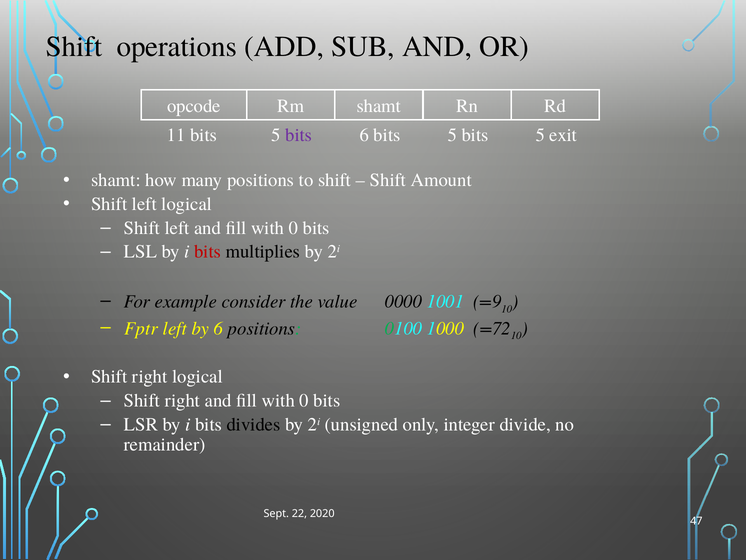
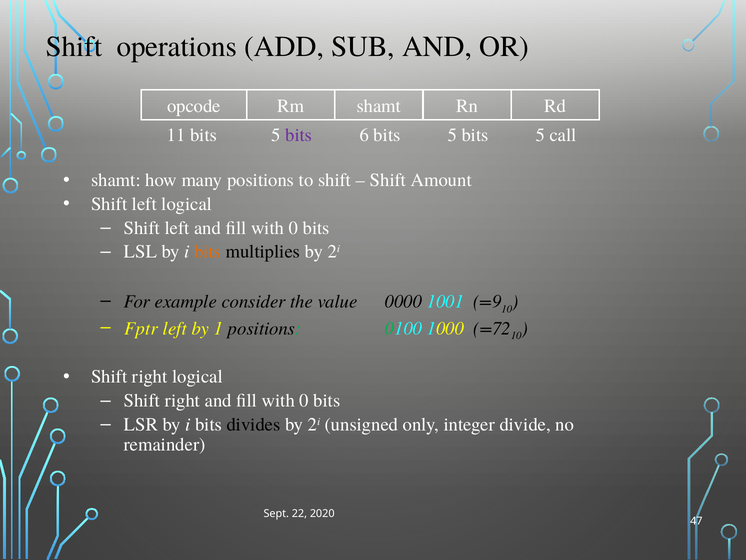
exit: exit -> call
bits at (207, 252) colour: red -> orange
by 6: 6 -> 1
